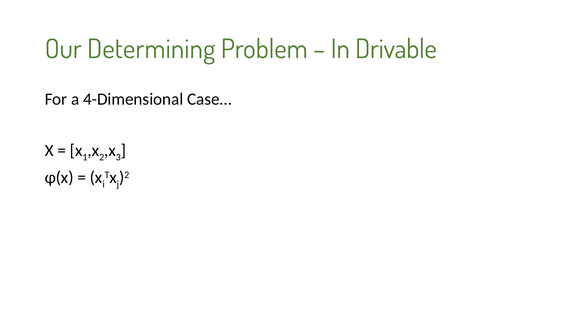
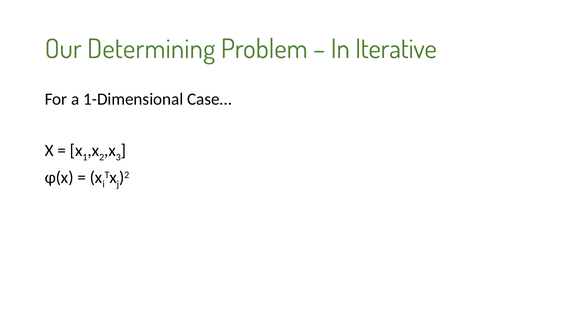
Drivable: Drivable -> Iterative
4-Dimensional: 4-Dimensional -> 1-Dimensional
